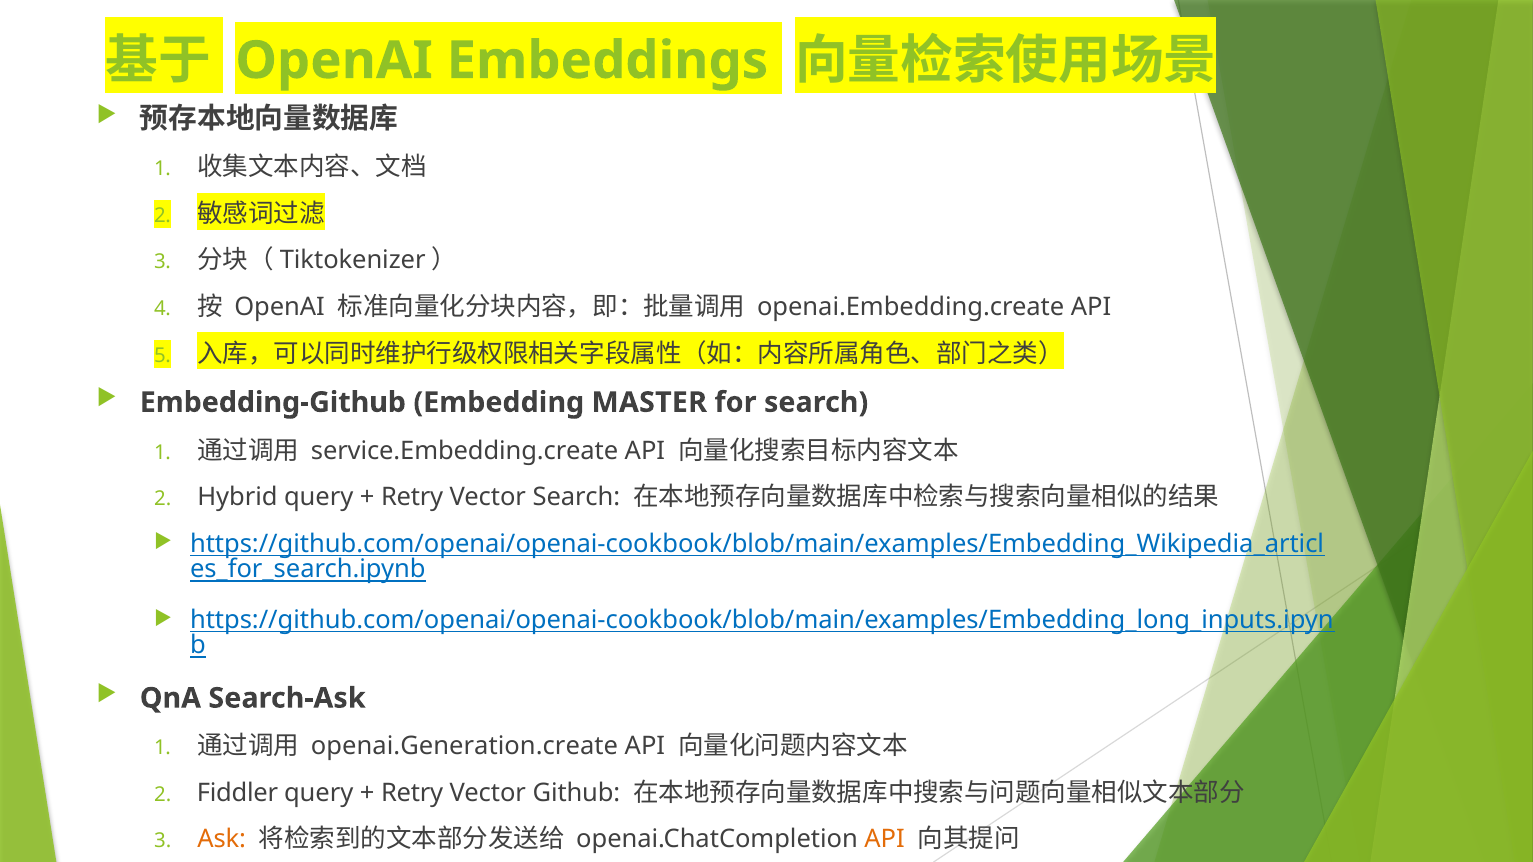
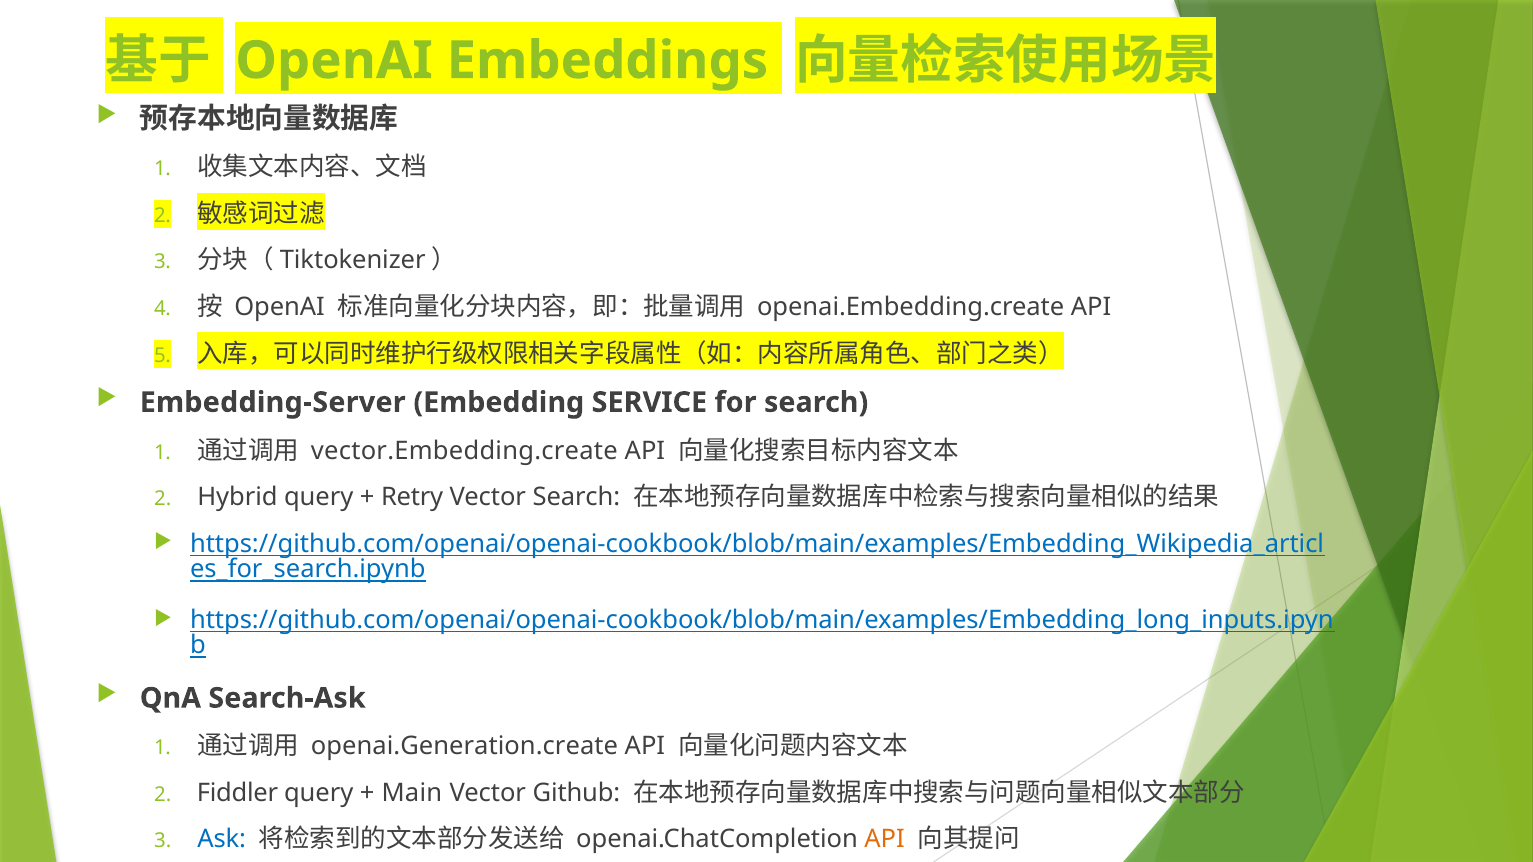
Embedding-Github: Embedding-Github -> Embedding-Server
MASTER: MASTER -> SERVICE
service.Embedding.create: service.Embedding.create -> vector.Embedding.create
Retry at (412, 793): Retry -> Main
Ask colour: orange -> blue
